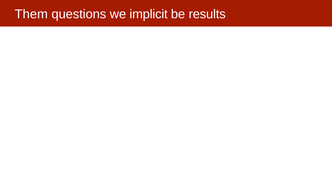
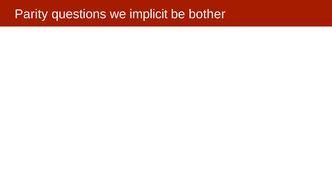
Them: Them -> Parity
results: results -> bother
